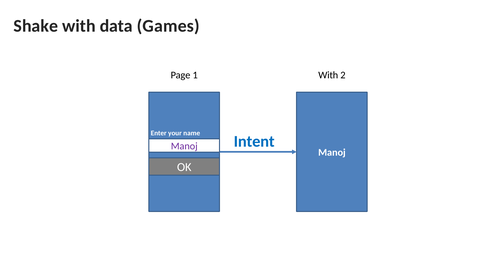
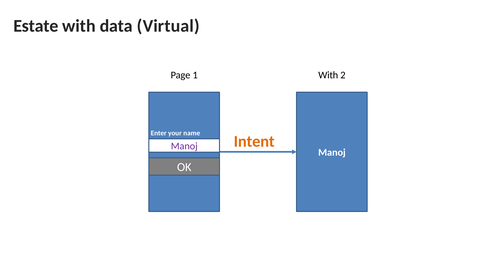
Shake: Shake -> Estate
Games: Games -> Virtual
Intent colour: blue -> orange
